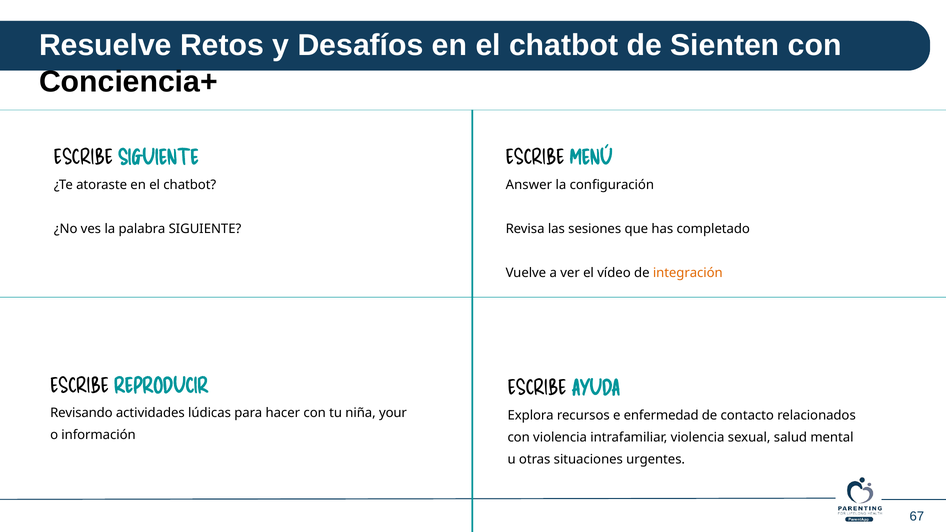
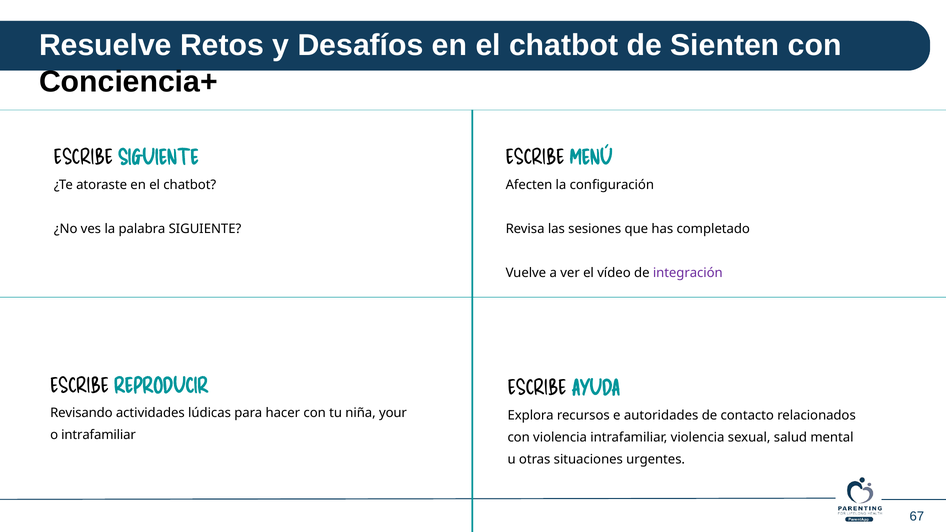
Answer: Answer -> Afecten
integración colour: orange -> purple
enfermedad: enfermedad -> autoridades
o información: información -> intrafamiliar
